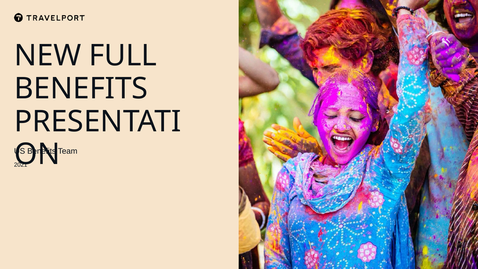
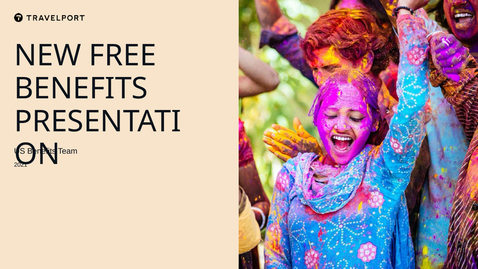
FULL: FULL -> FREE
